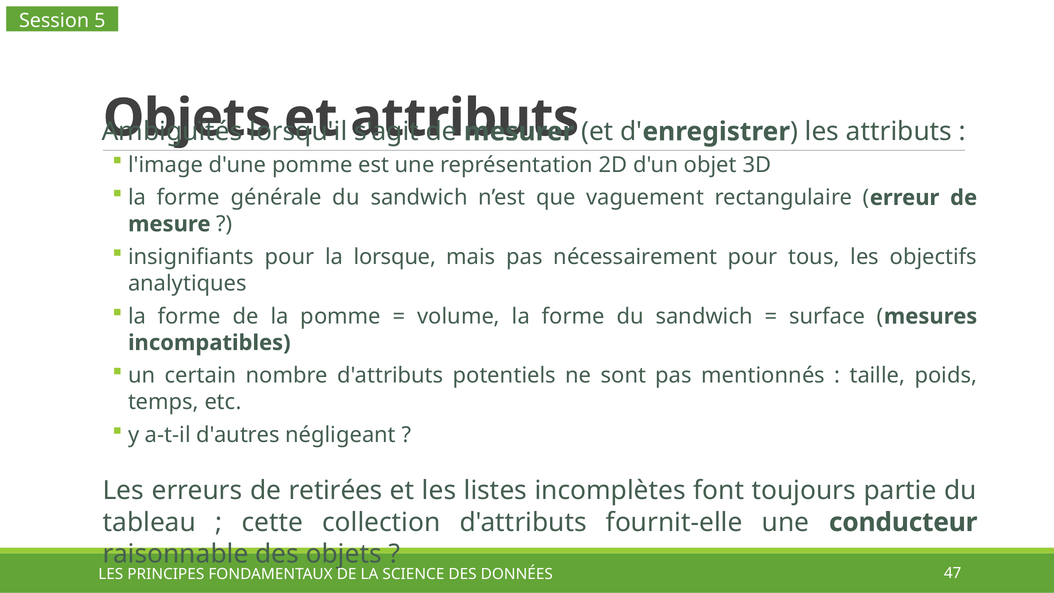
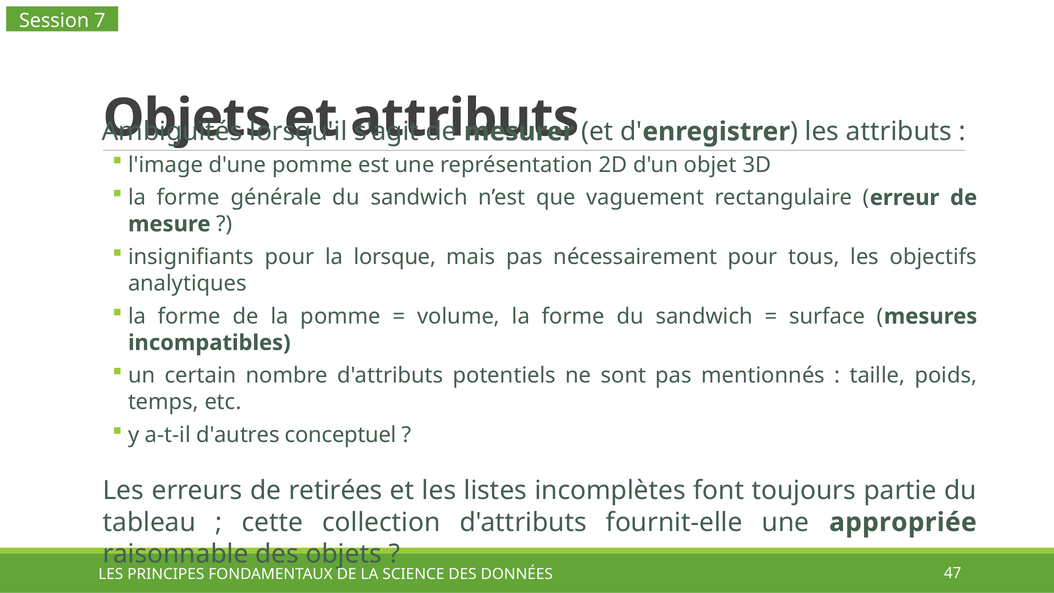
5: 5 -> 7
négligeant: négligeant -> conceptuel
conducteur: conducteur -> appropriée
